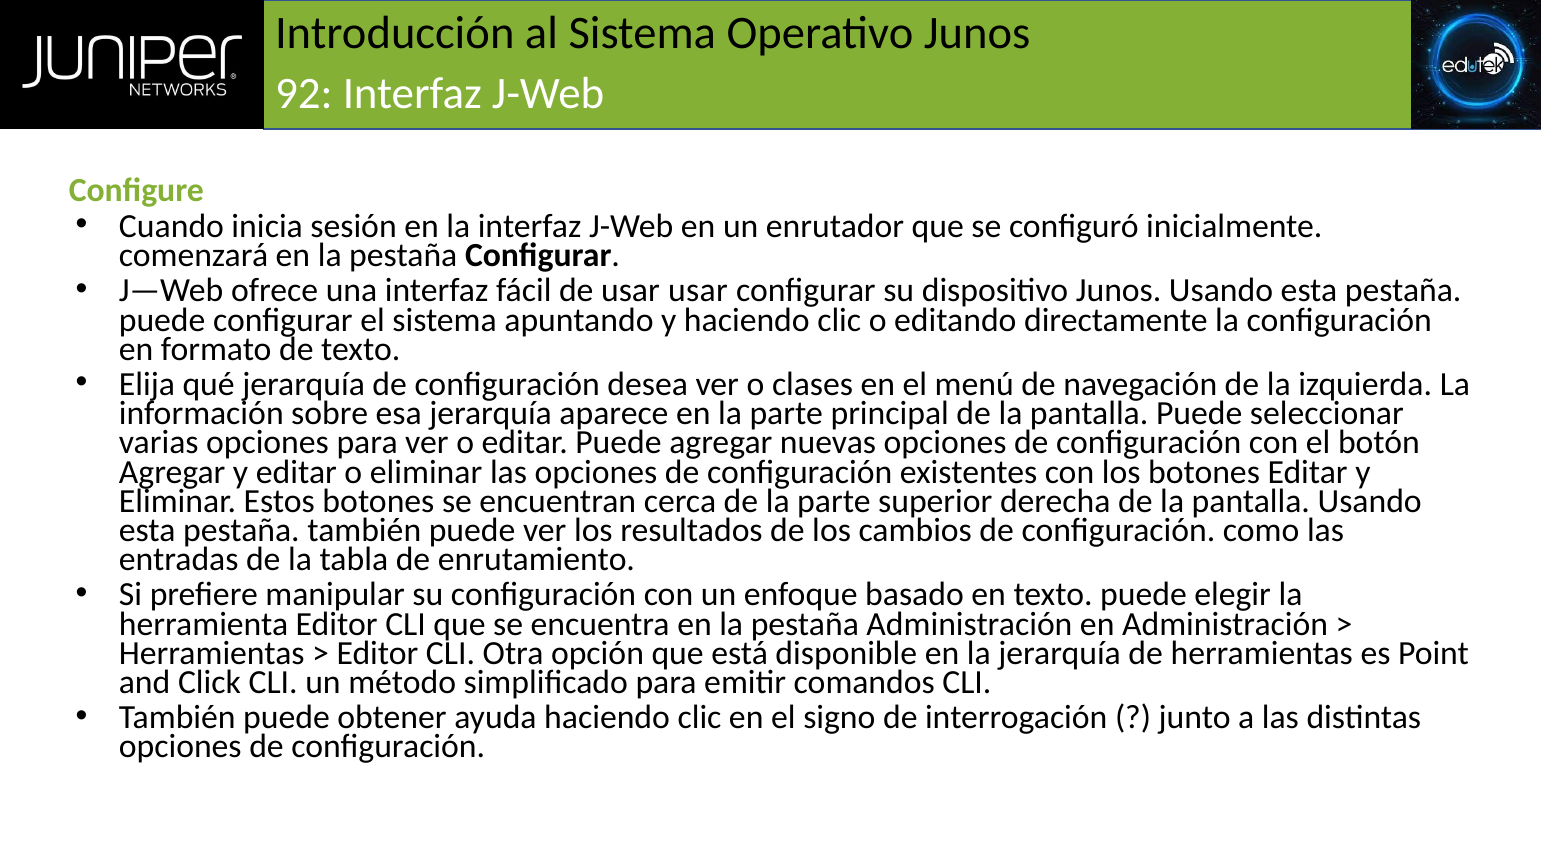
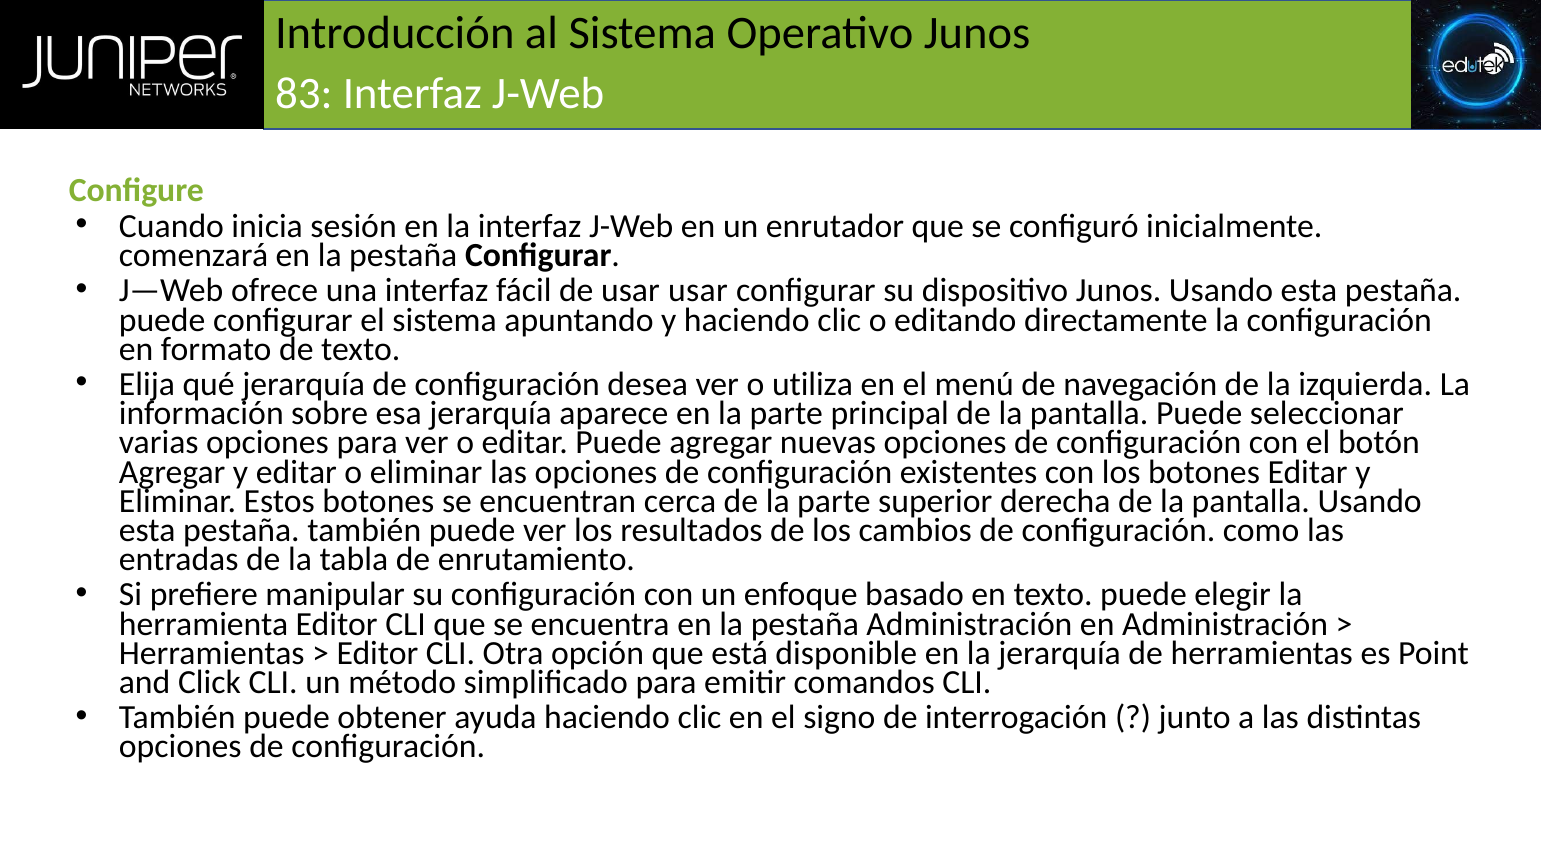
92: 92 -> 83
clases: clases -> utiliza
